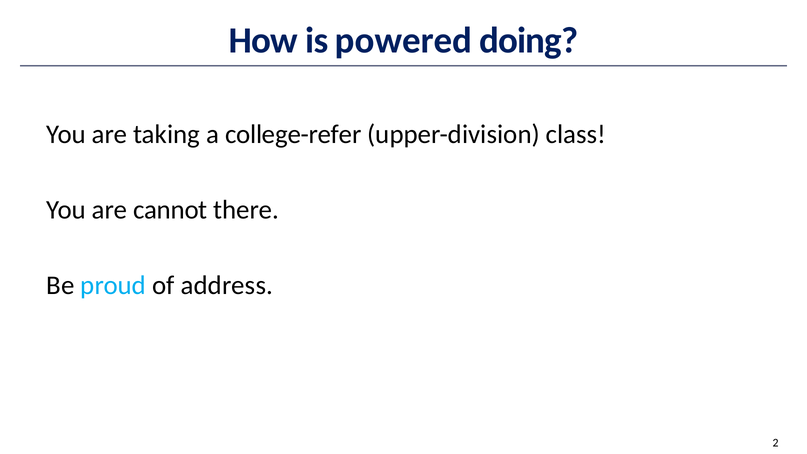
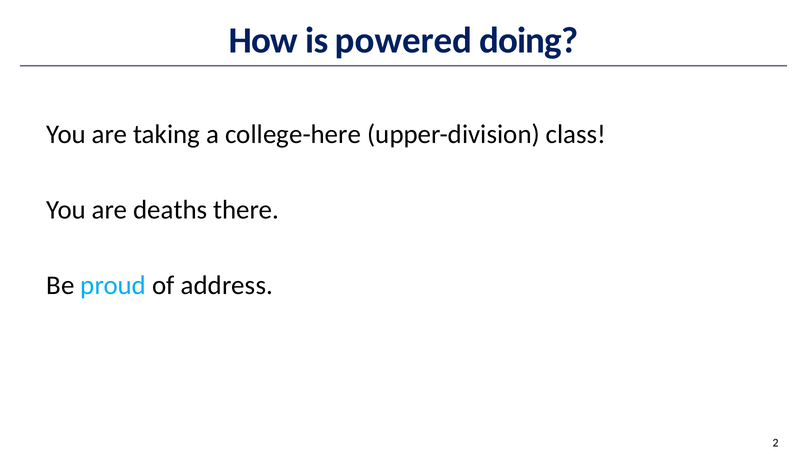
college-refer: college-refer -> college-here
cannot: cannot -> deaths
